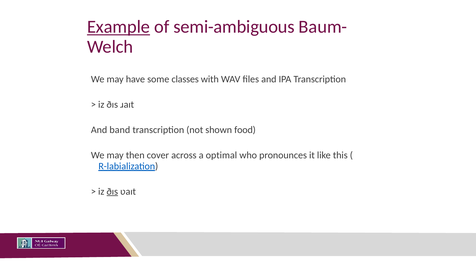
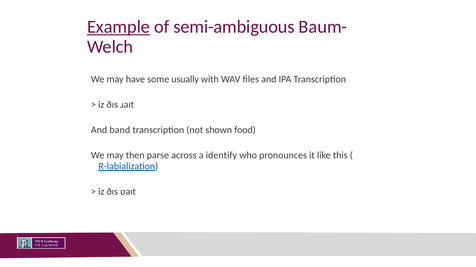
classes: classes -> usually
cover: cover -> parse
optimal: optimal -> identify
ðɪs at (112, 192) underline: present -> none
